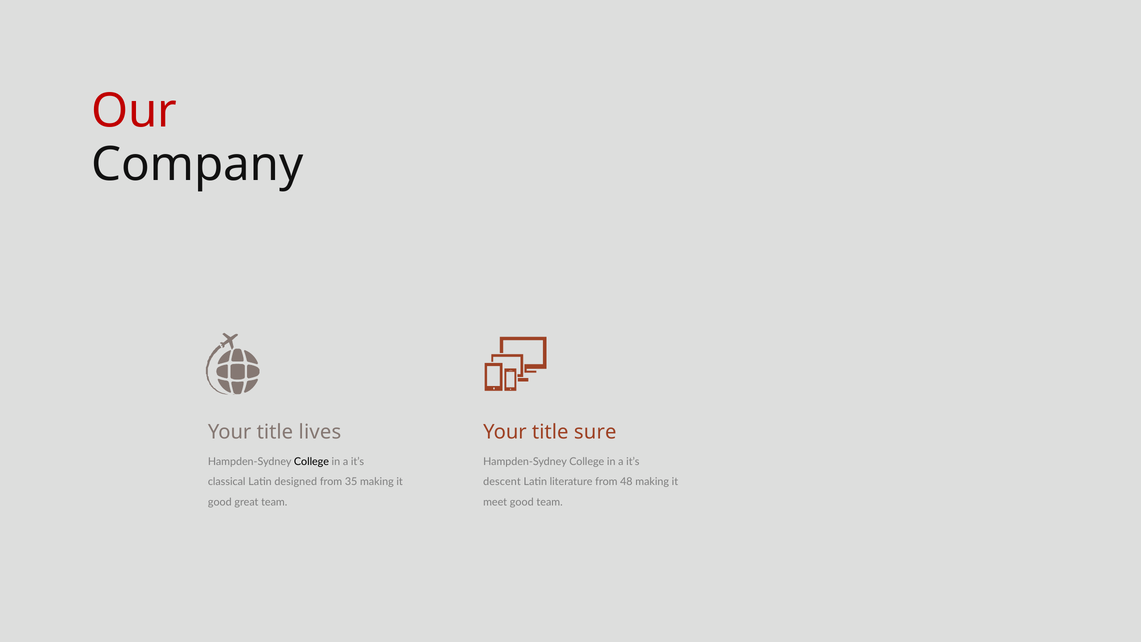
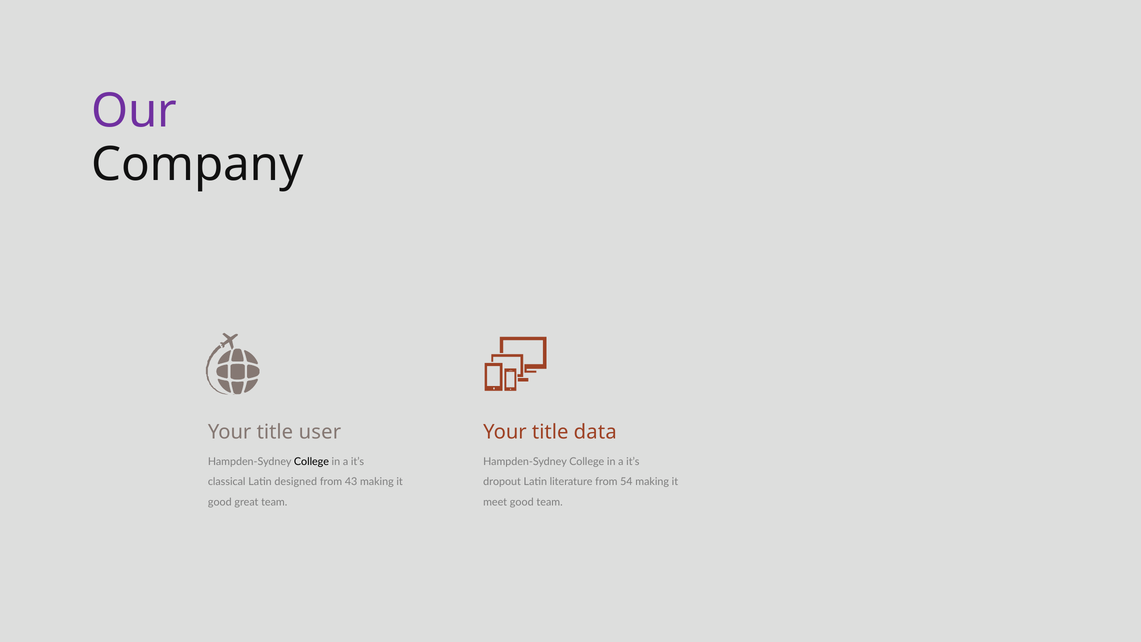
Our colour: red -> purple
lives: lives -> user
sure: sure -> data
35: 35 -> 43
descent: descent -> dropout
48: 48 -> 54
